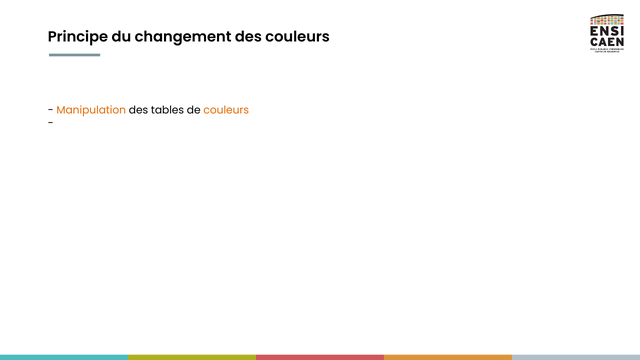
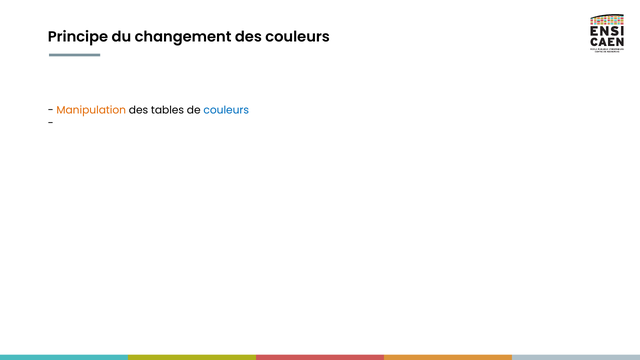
couleurs at (226, 110) colour: orange -> blue
